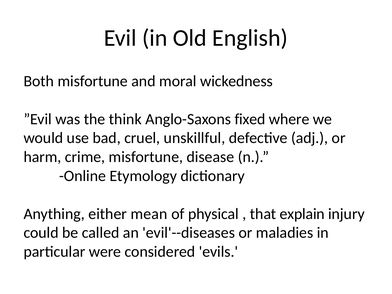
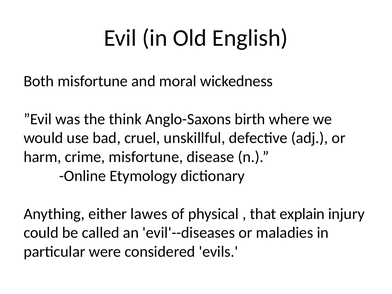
fixed: fixed -> birth
mean: mean -> lawes
